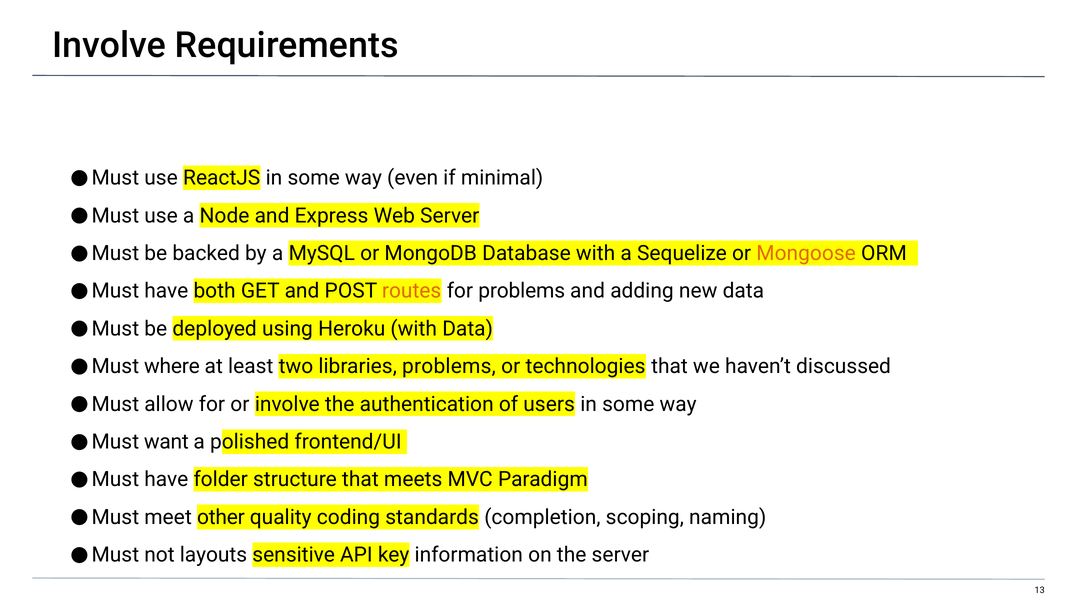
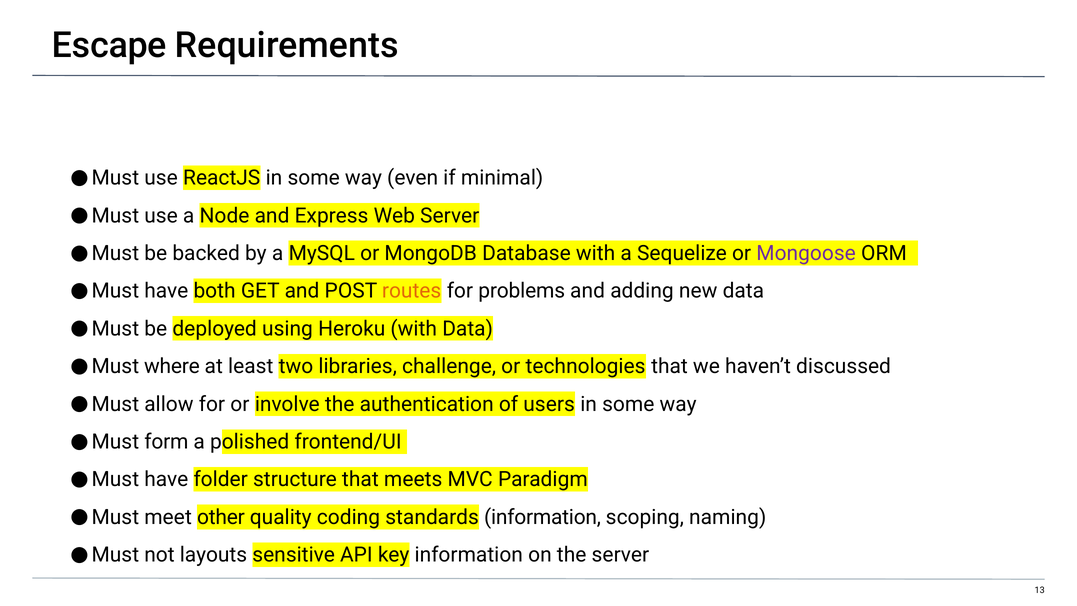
Involve at (109, 46): Involve -> Escape
Mongoose colour: orange -> purple
libraries problems: problems -> challenge
want: want -> form
standards completion: completion -> information
